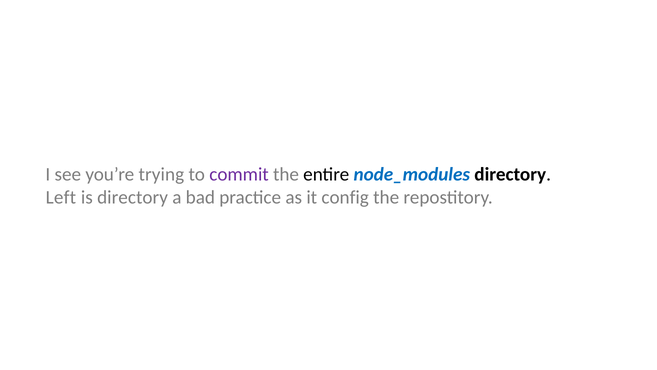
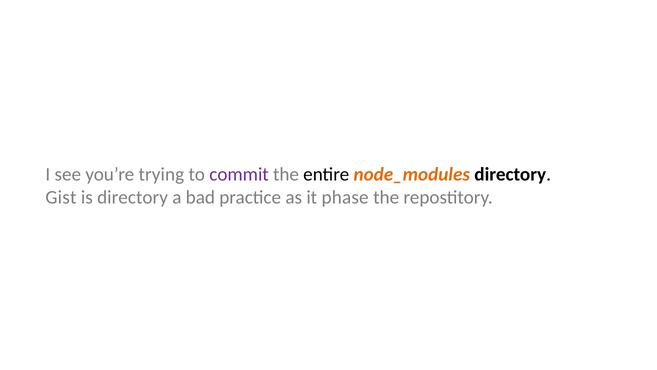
node_modules colour: blue -> orange
Left: Left -> Gist
config: config -> phase
